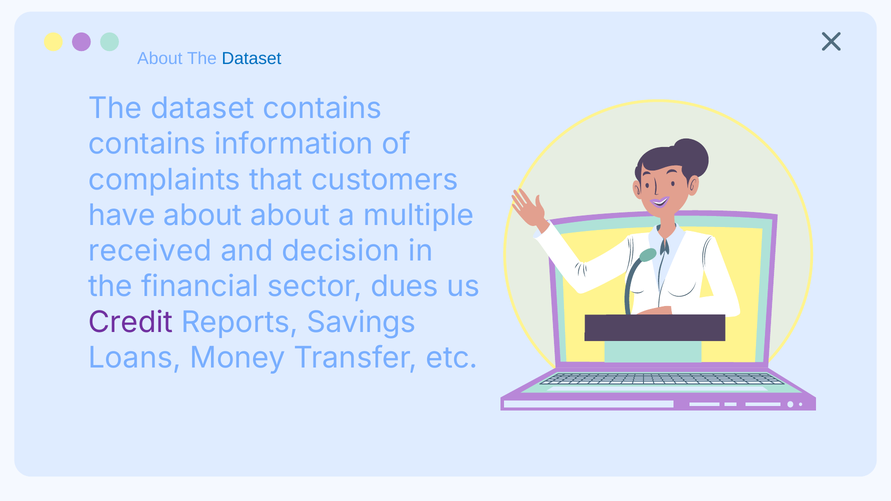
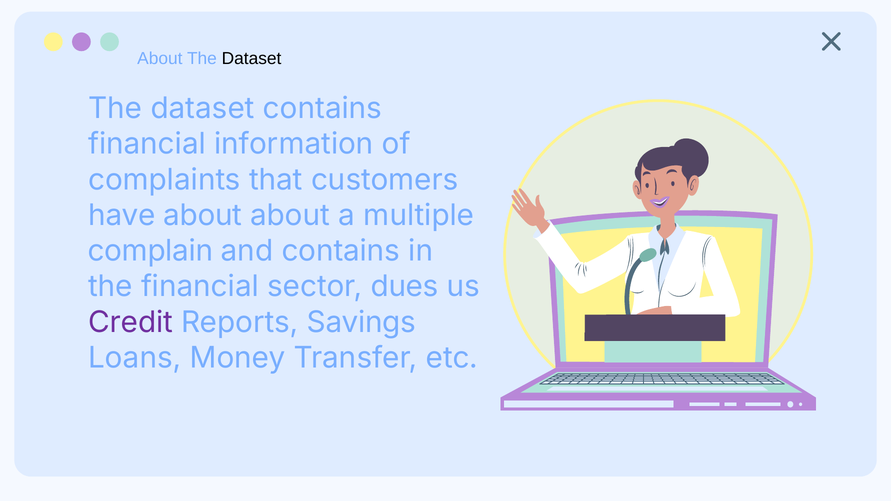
Dataset at (252, 58) colour: blue -> black
contains at (147, 144): contains -> financial
received: received -> complain
and decision: decision -> contains
